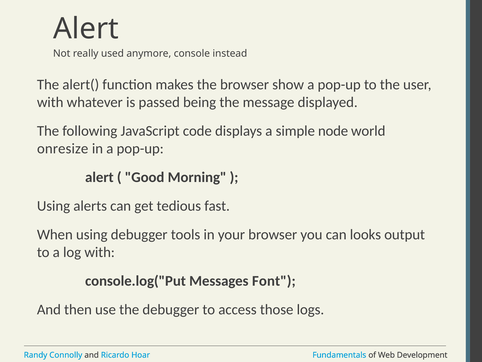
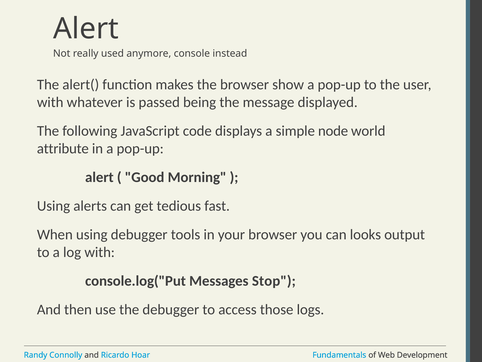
onresize: onresize -> attribute
Font: Font -> Stop
